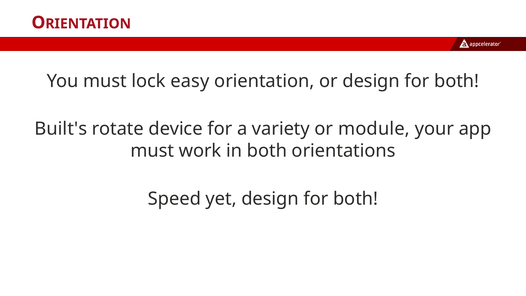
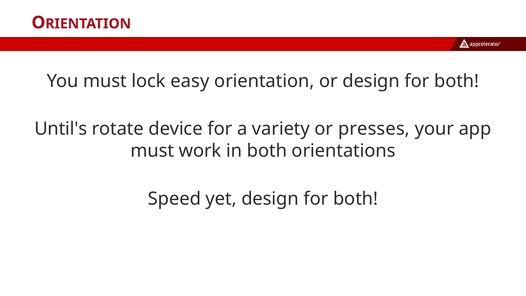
Built's: Built's -> Until's
module: module -> presses
